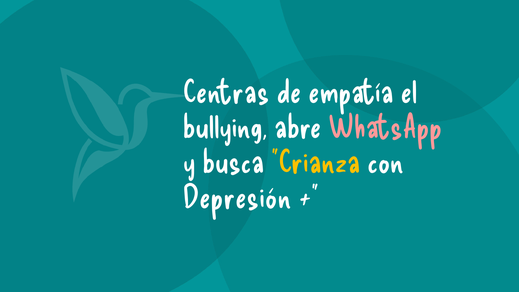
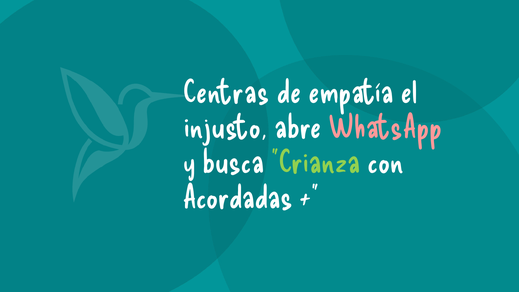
bullying: bullying -> injusto
Crianza colour: yellow -> light green
Depresión: Depresión -> Acordadas
